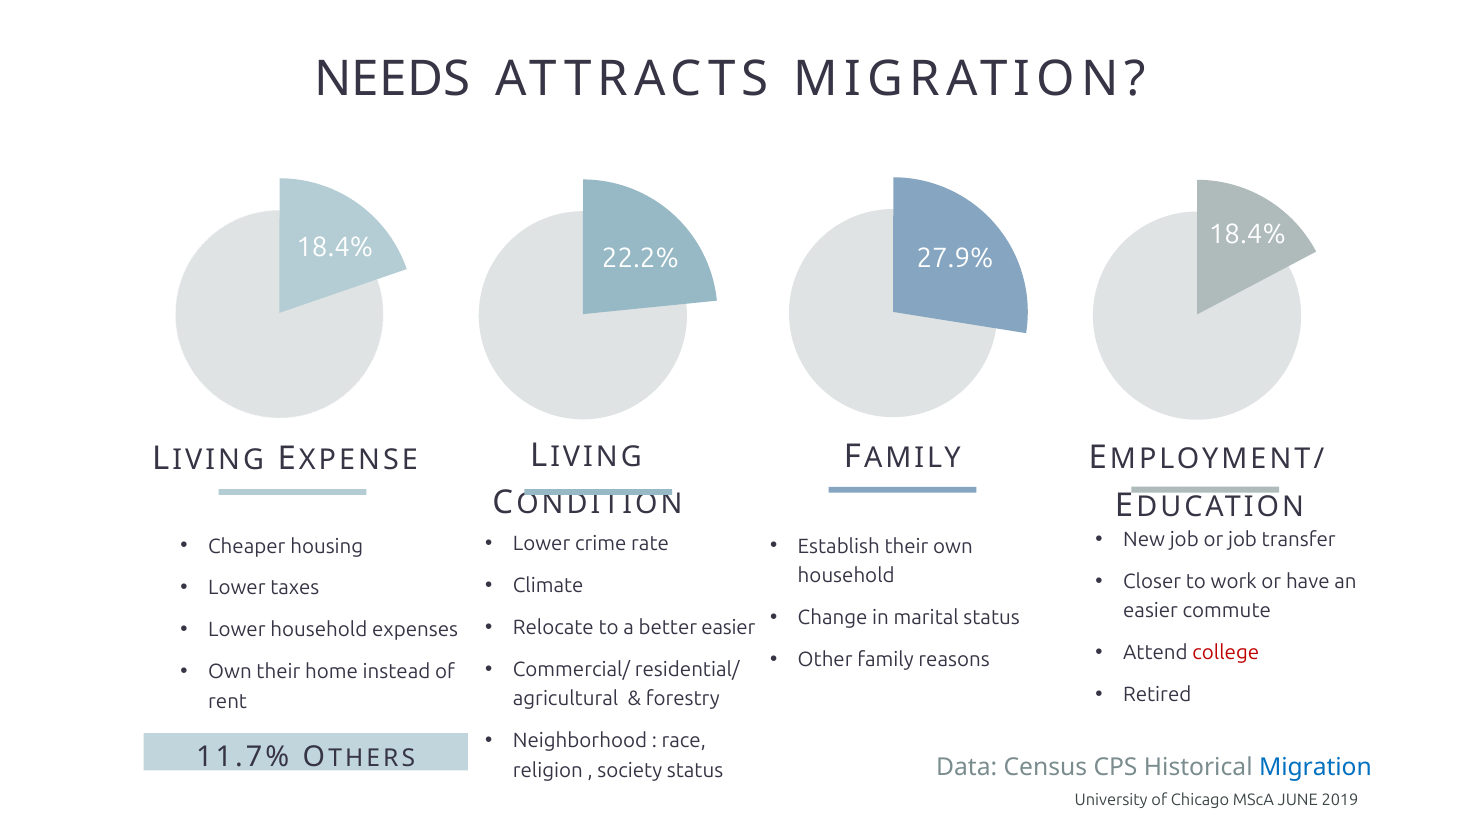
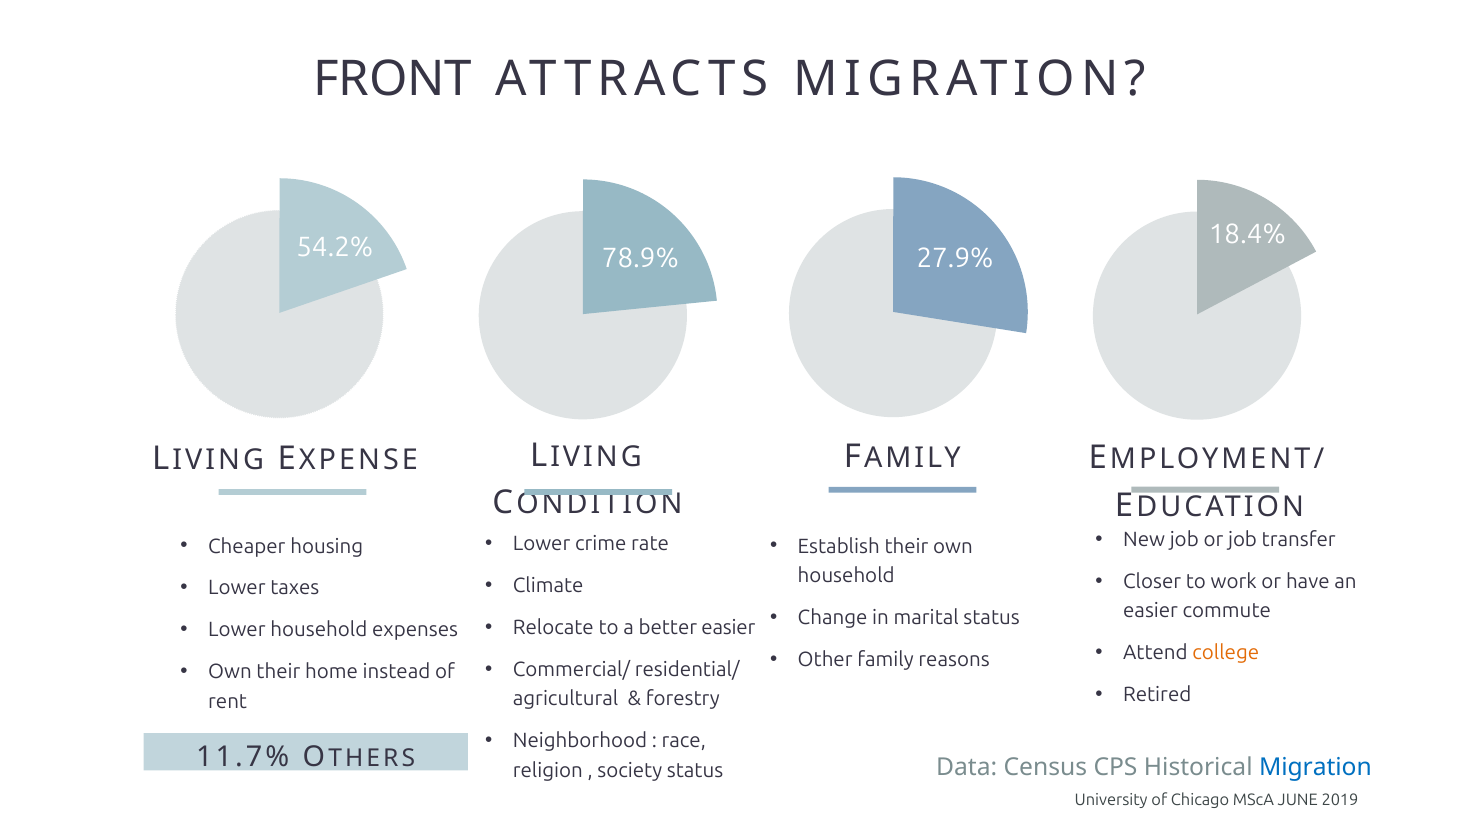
NEEDS: NEEDS -> FRONT
18.4% at (335, 247): 18.4% -> 54.2%
22.2%: 22.2% -> 78.9%
college colour: red -> orange
